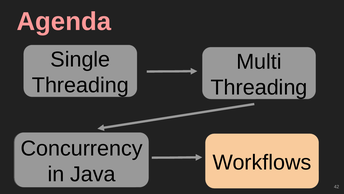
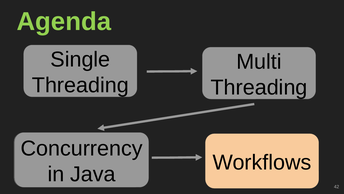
Agenda colour: pink -> light green
